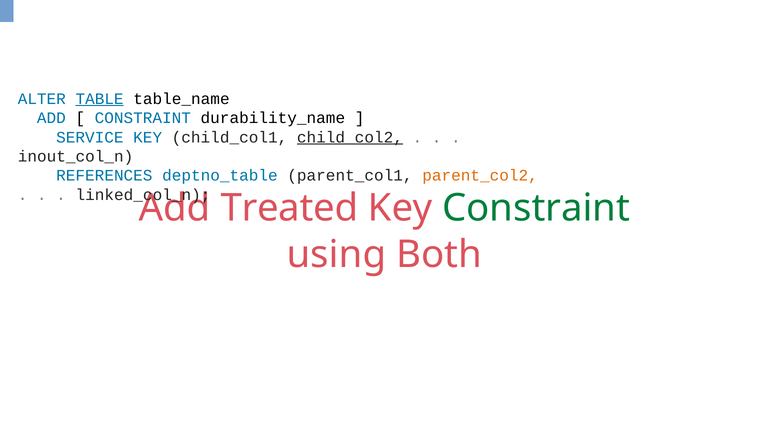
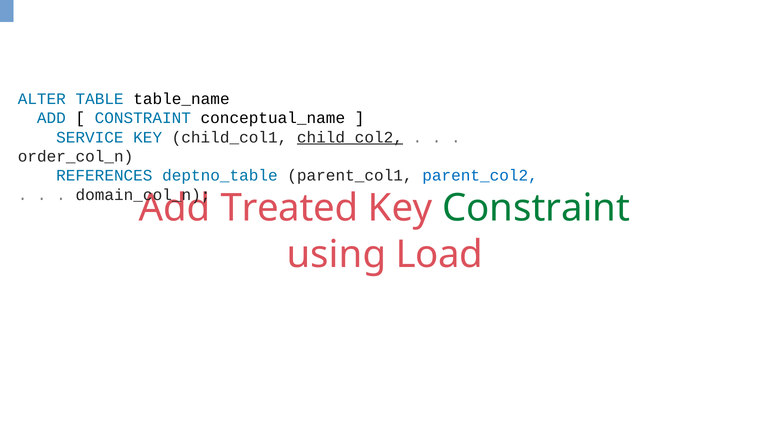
TABLE underline: present -> none
durability_name: durability_name -> conceptual_name
inout_col_n: inout_col_n -> order_col_n
parent_col2 colour: orange -> blue
linked_col_n: linked_col_n -> domain_col_n
Both: Both -> Load
